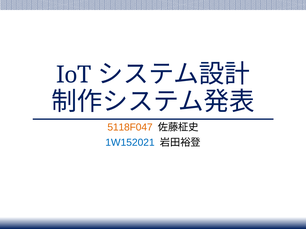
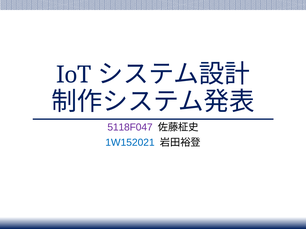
5118F047 colour: orange -> purple
